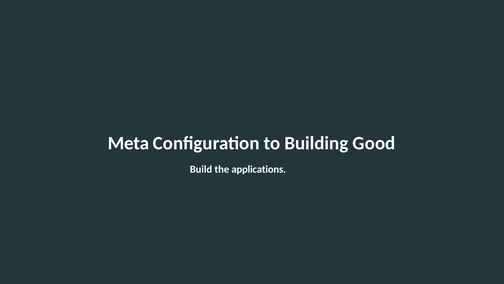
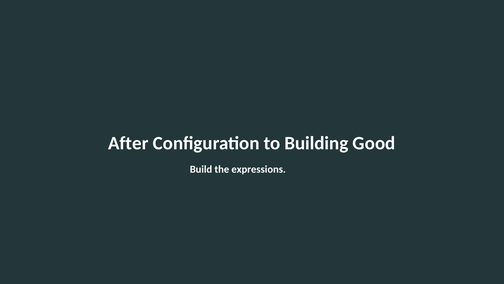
Meta: Meta -> After
applications: applications -> expressions
